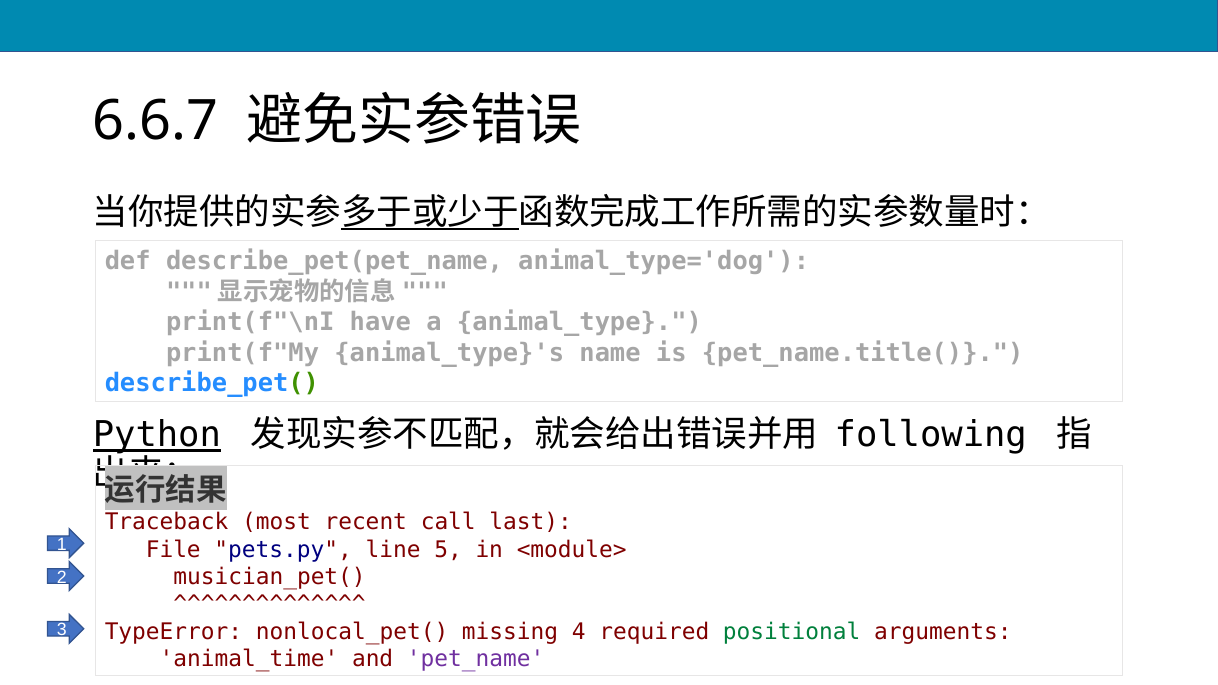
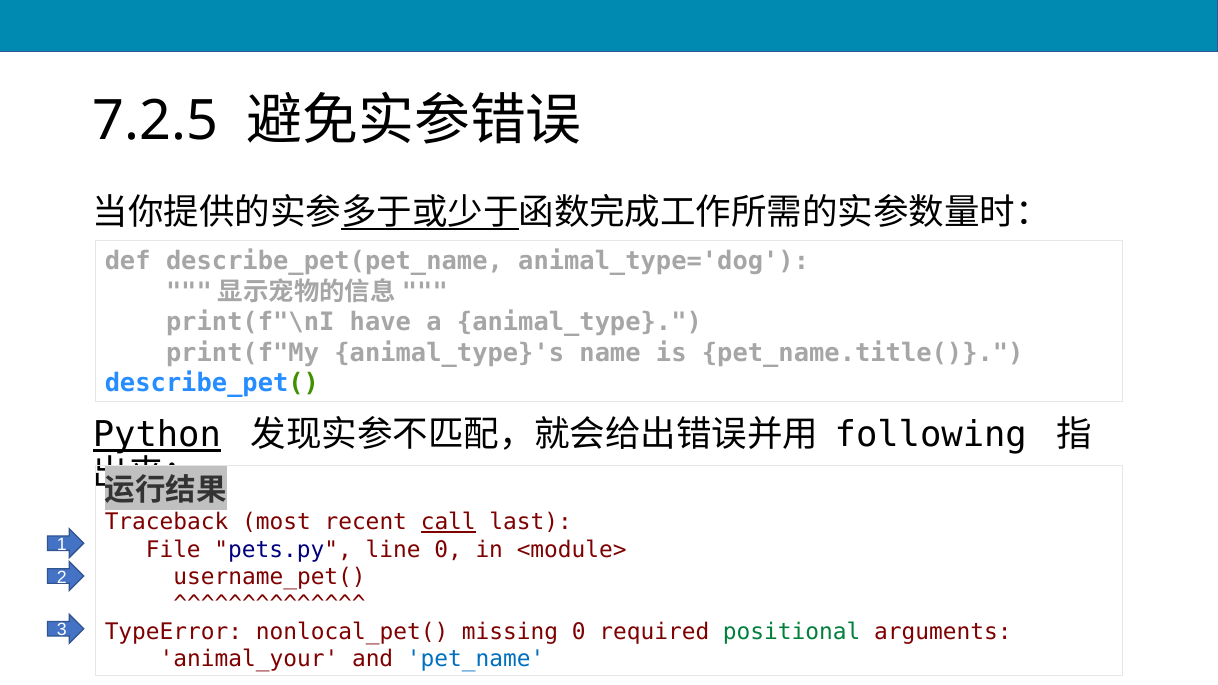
6.6.7: 6.6.7 -> 7.2.5
call underline: none -> present
line 5: 5 -> 0
musician_pet(: musician_pet( -> username_pet(
missing 4: 4 -> 0
animal_time: animal_time -> animal_your
pet_name colour: purple -> blue
